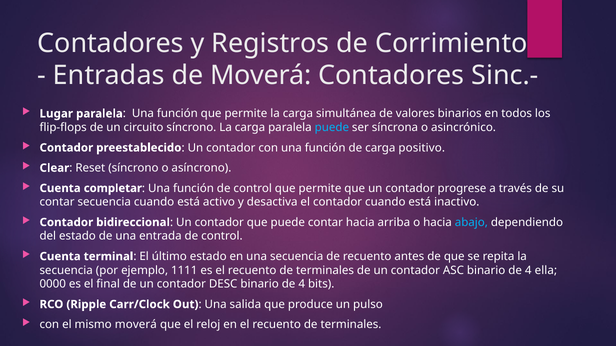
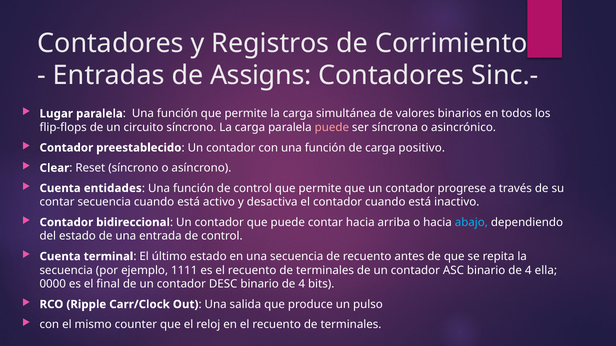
de Moverá: Moverá -> Assigns
puede at (332, 128) colour: light blue -> pink
completar: completar -> entidades
mismo moverá: moverá -> counter
